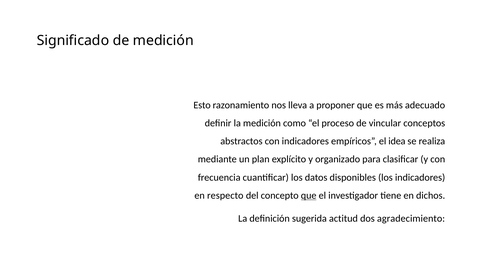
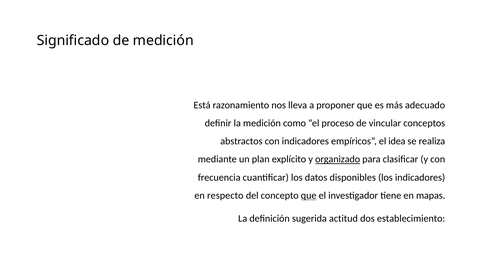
Esto: Esto -> Está
organizado underline: none -> present
dichos: dichos -> mapas
agradecimiento: agradecimiento -> establecimiento
